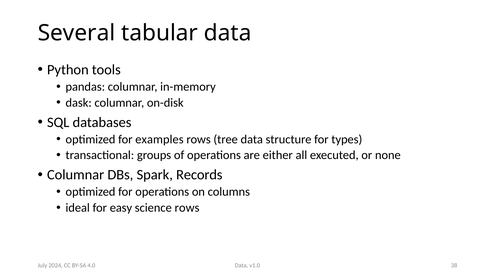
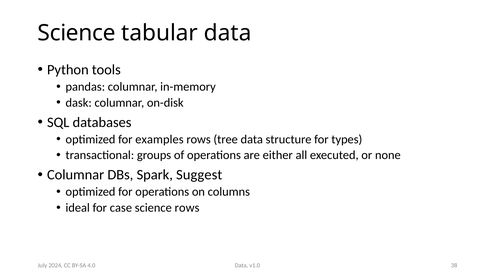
Several at (77, 33): Several -> Science
Records: Records -> Suggest
easy: easy -> case
